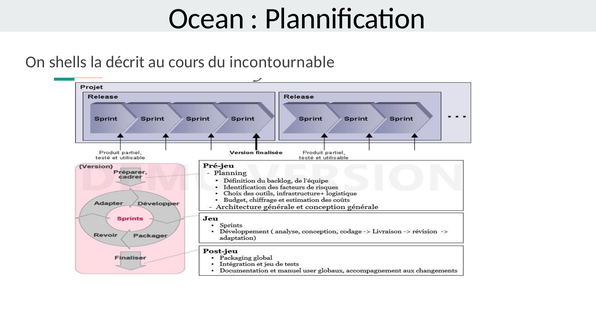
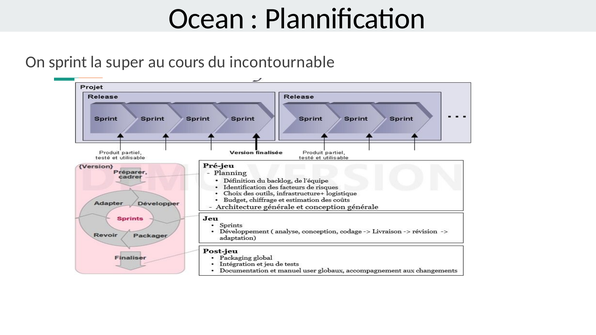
shells: shells -> sprint
décrit: décrit -> super
